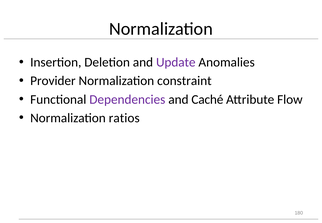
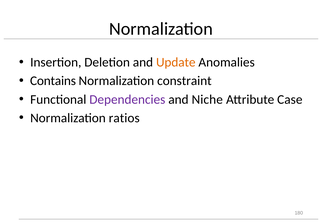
Update colour: purple -> orange
Provider: Provider -> Contains
Caché: Caché -> Niche
Flow: Flow -> Case
